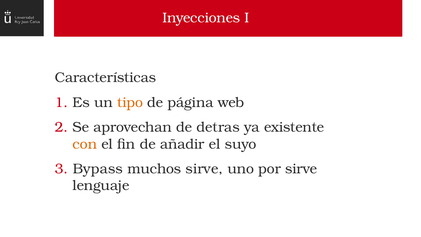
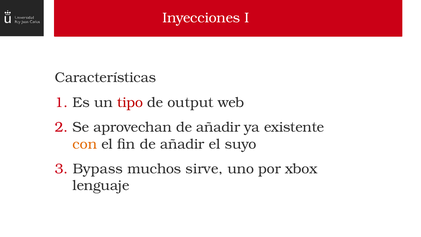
tipo colour: orange -> red
página: página -> output
aprovechan de detras: detras -> añadir
por sirve: sirve -> xbox
